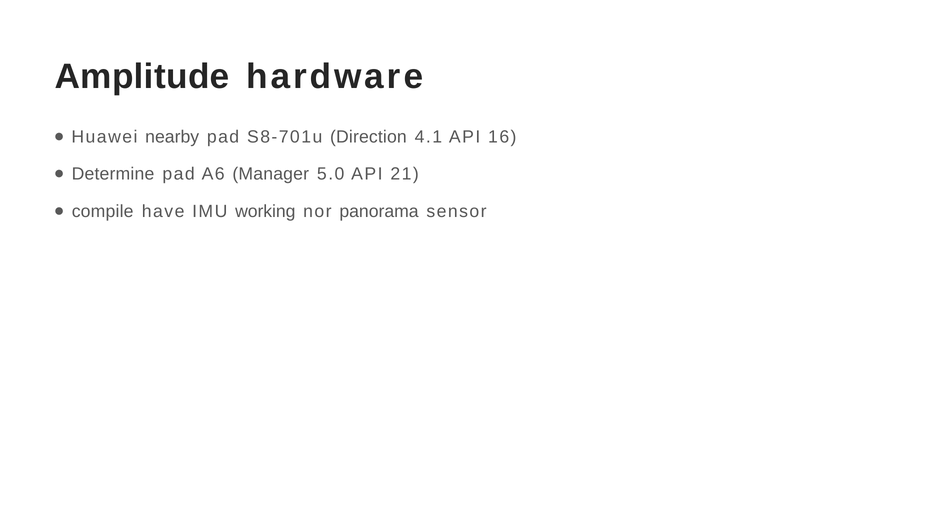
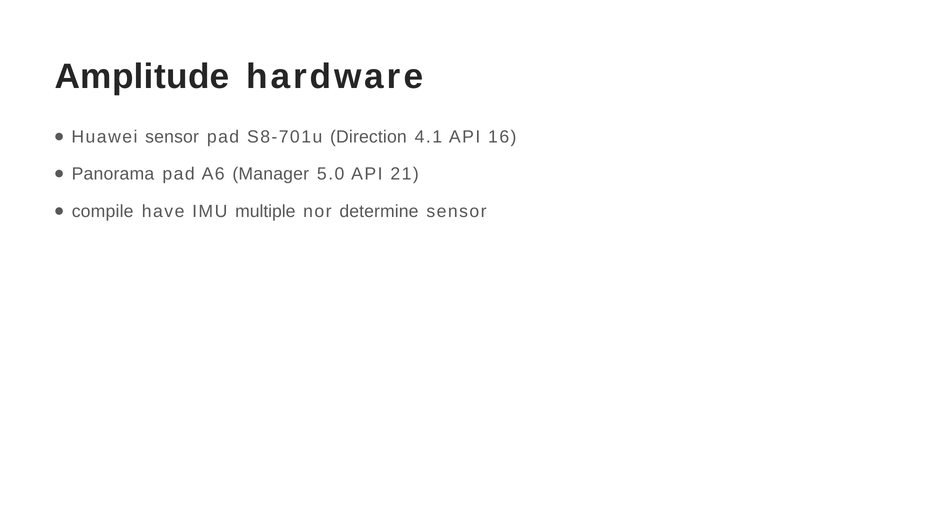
Huawei nearby: nearby -> sensor
Determine: Determine -> Panorama
working: working -> multiple
panorama: panorama -> determine
